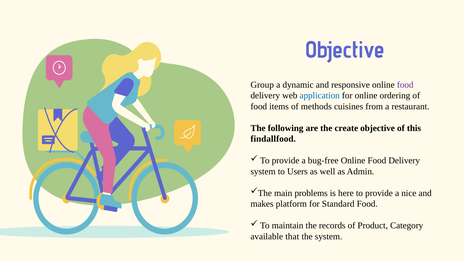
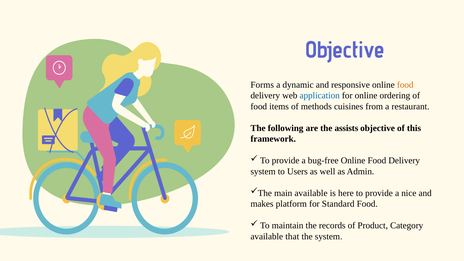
Group: Group -> Forms
food at (405, 85) colour: purple -> orange
create: create -> assists
findallfood: findallfood -> framework
main problems: problems -> available
